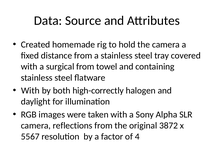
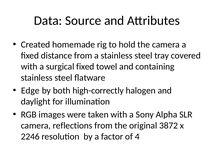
surgical from: from -> fixed
With at (30, 91): With -> Edge
5567: 5567 -> 2246
